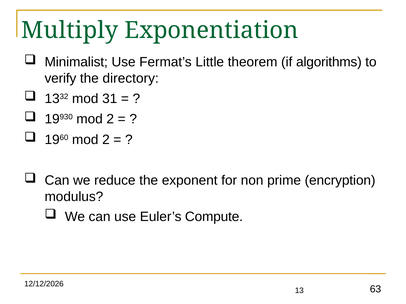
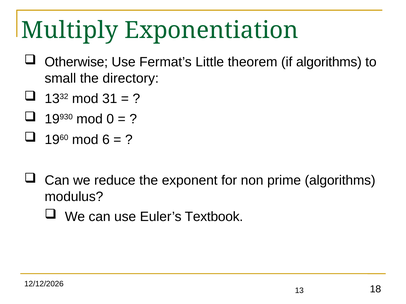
Minimalist: Minimalist -> Otherwise
verify: verify -> small
19930 mod 2: 2 -> 0
1960 mod 2: 2 -> 6
prime encryption: encryption -> algorithms
Compute: Compute -> Textbook
63: 63 -> 18
